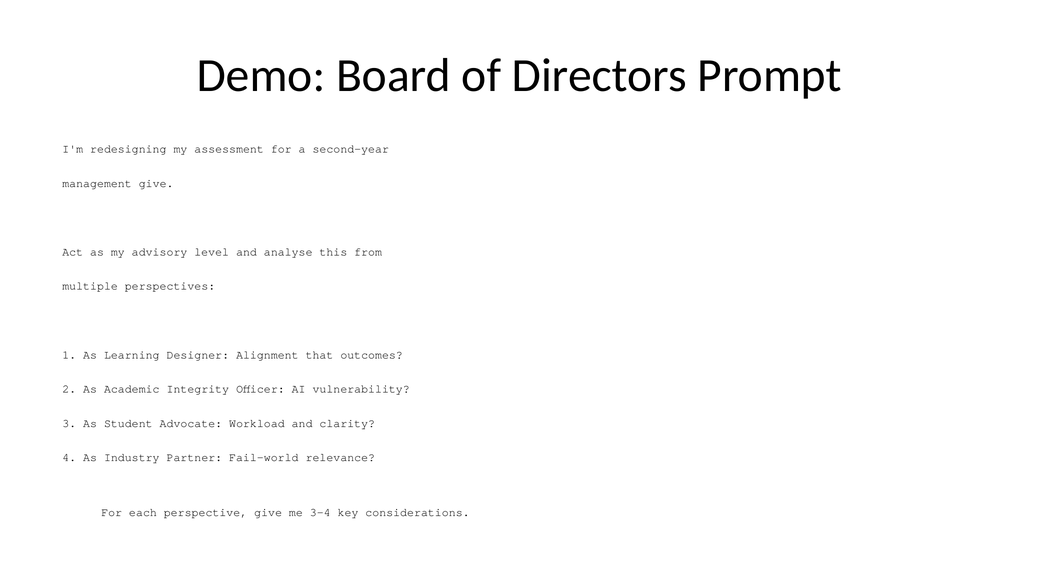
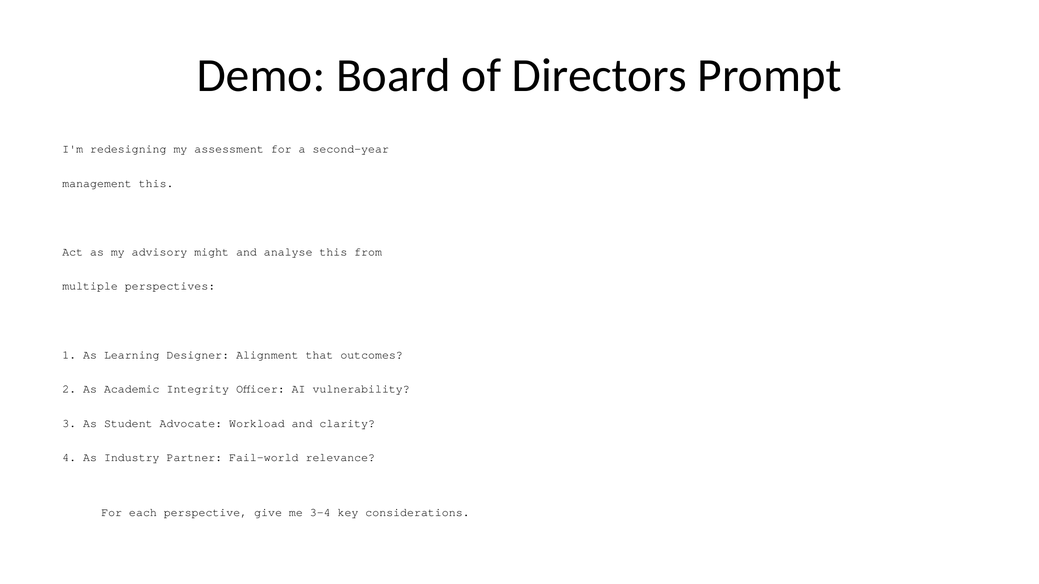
management give: give -> this
level: level -> might
